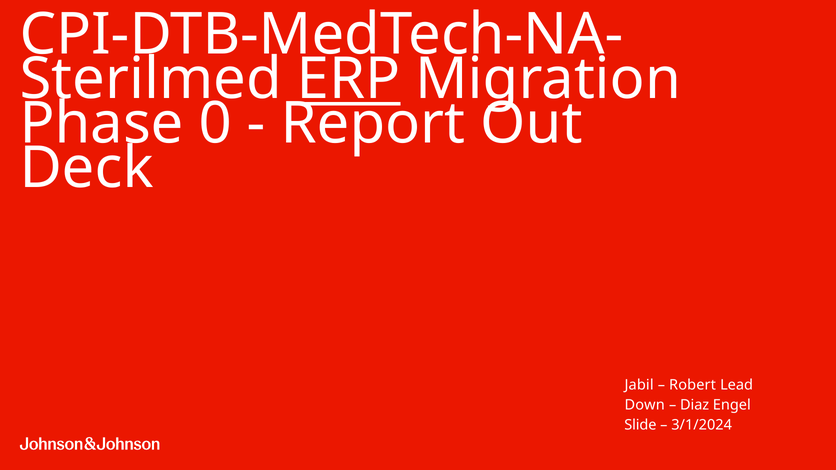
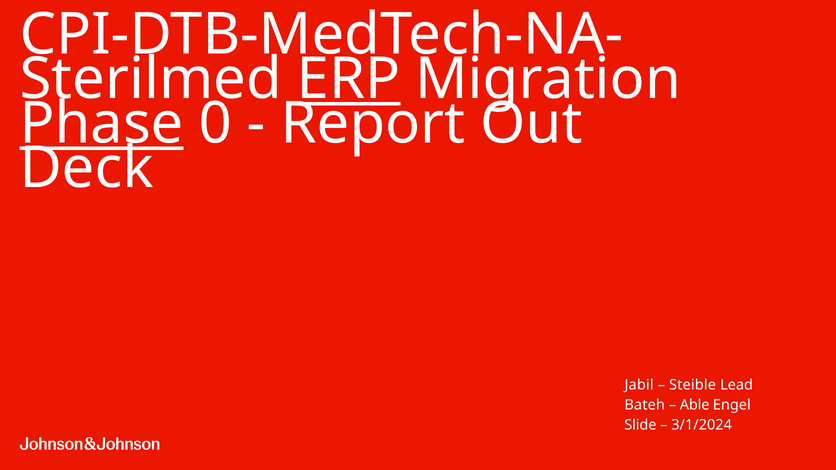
Phase underline: none -> present
Robert: Robert -> Steible
Down: Down -> Bateh
Diaz: Diaz -> Able
